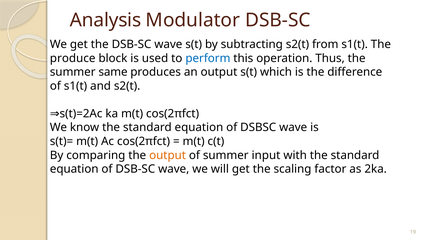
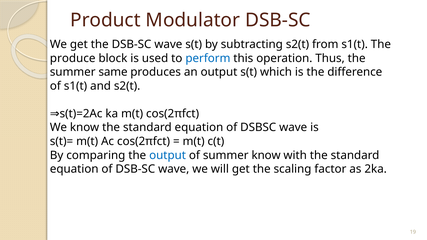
Analysis: Analysis -> Product
output at (168, 155) colour: orange -> blue
summer input: input -> know
